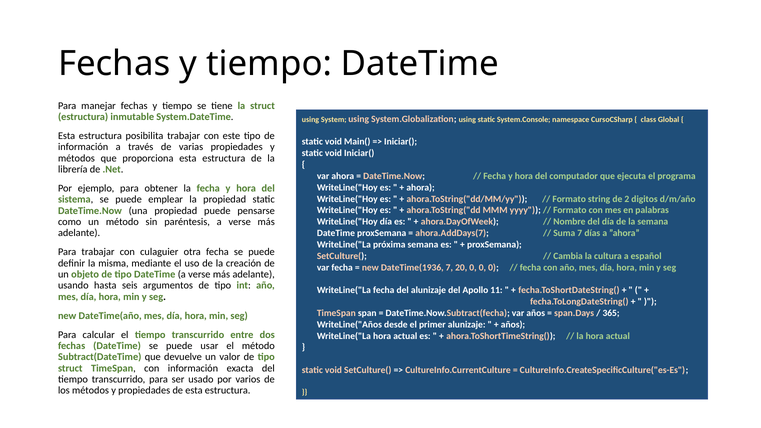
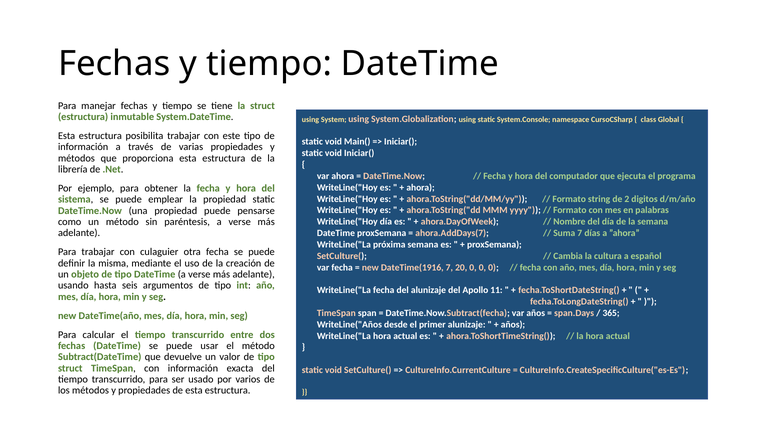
DateTime(1936: DateTime(1936 -> DateTime(1916
